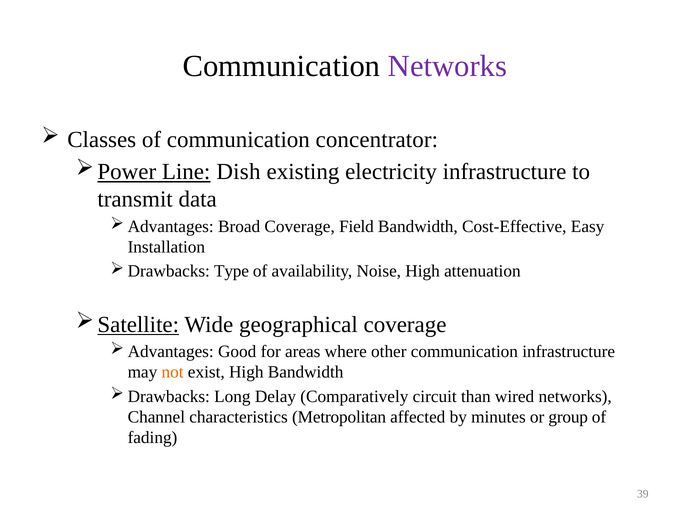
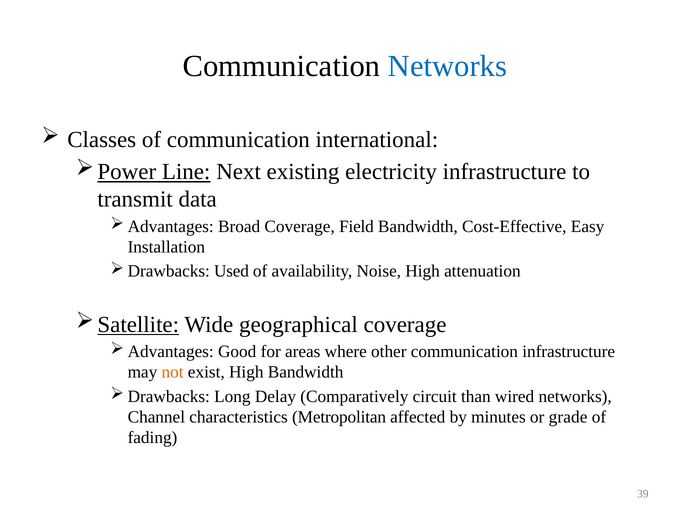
Networks at (447, 66) colour: purple -> blue
concentrator: concentrator -> international
Dish: Dish -> Next
Type: Type -> Used
group: group -> grade
